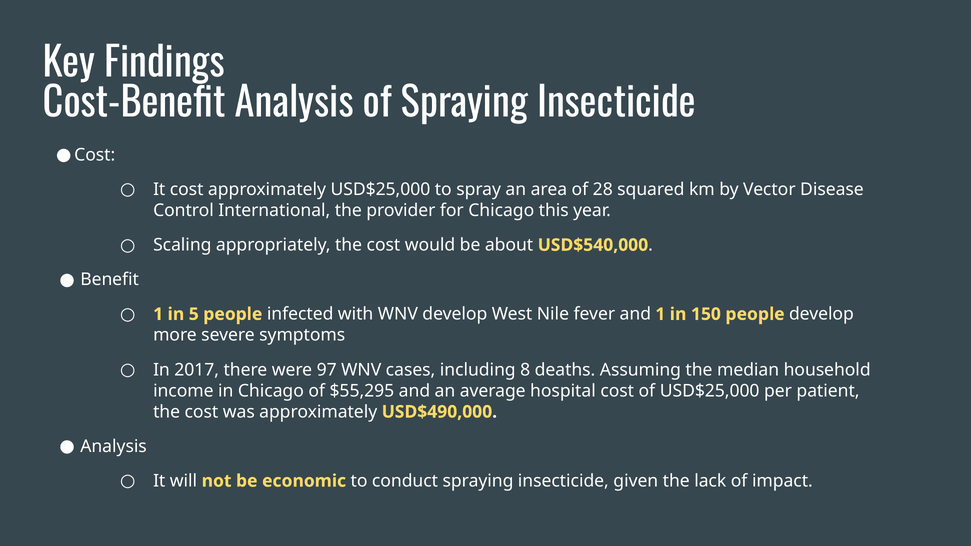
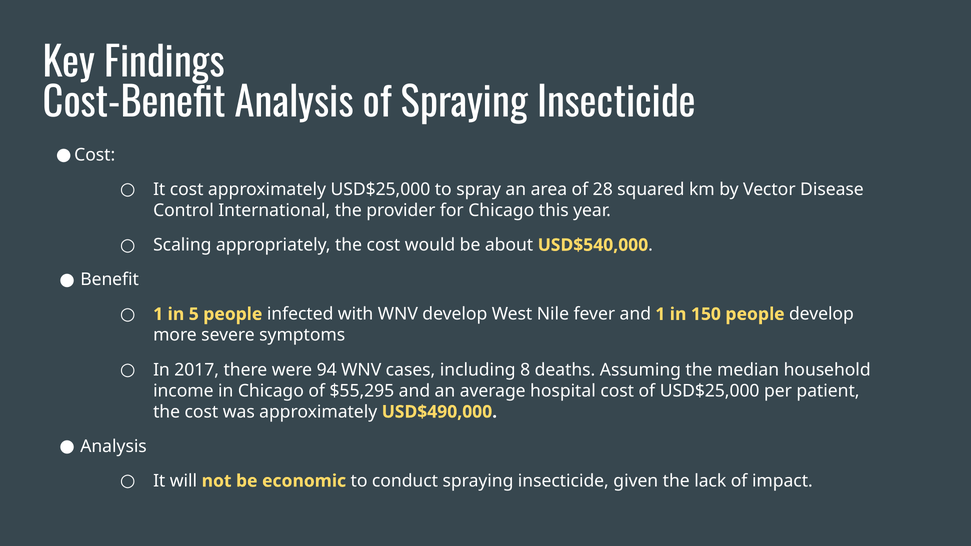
97: 97 -> 94
